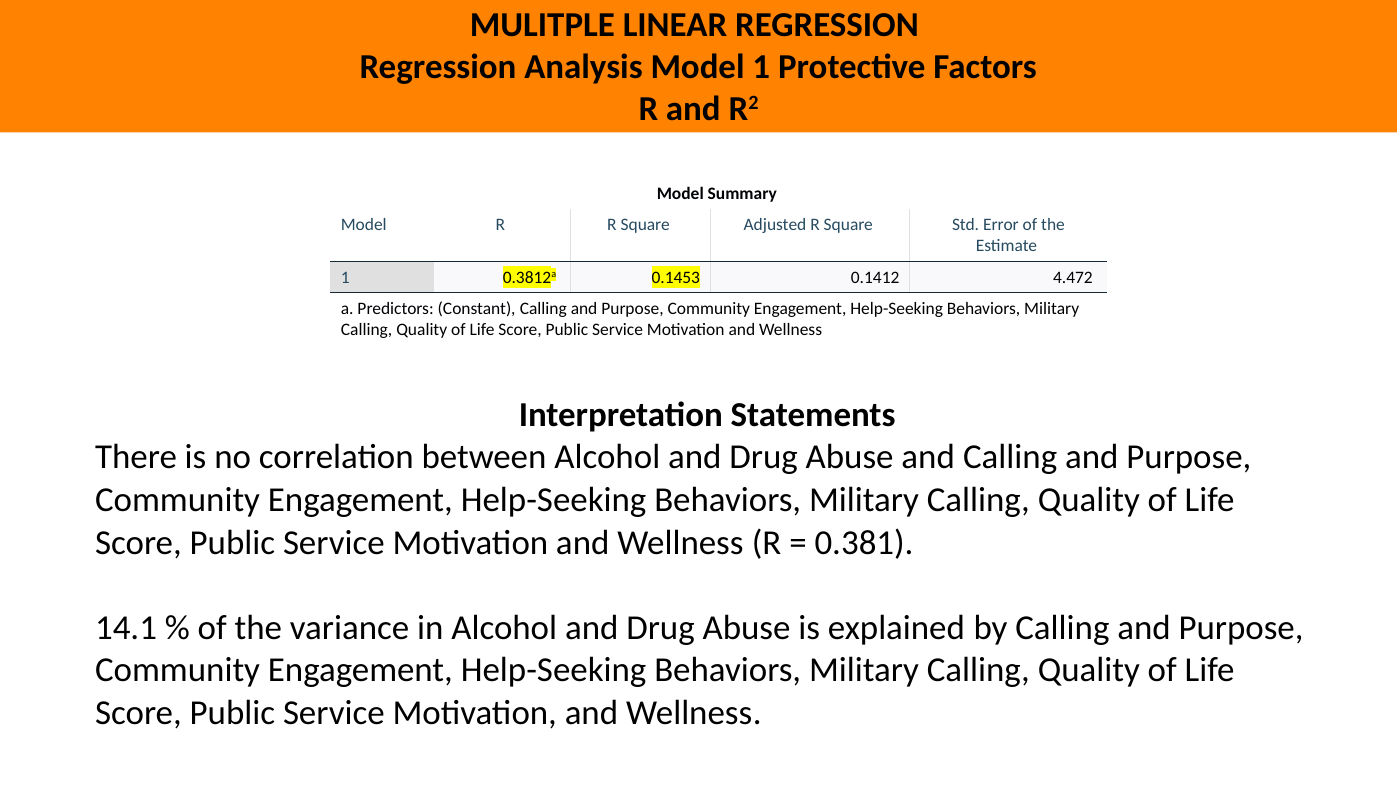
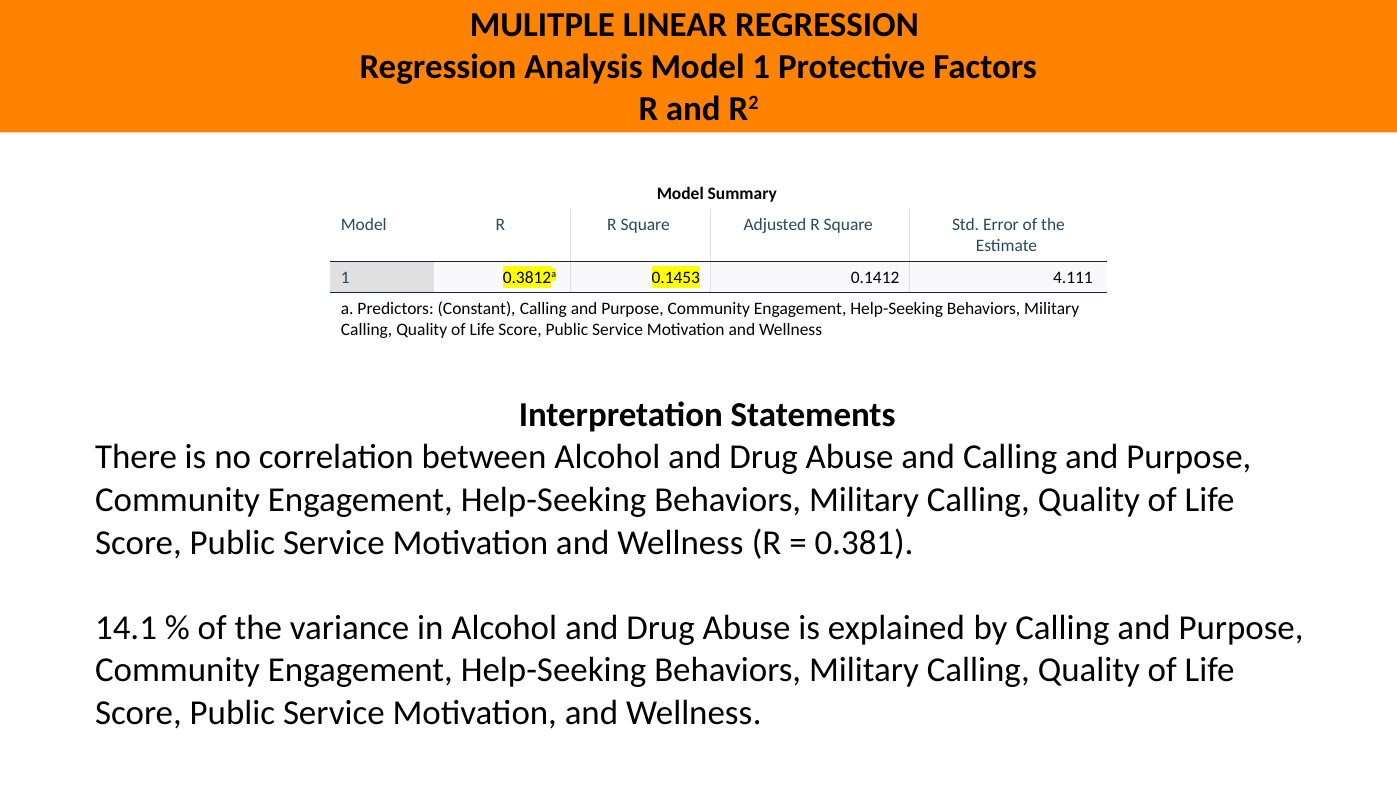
4.472: 4.472 -> 4.111
